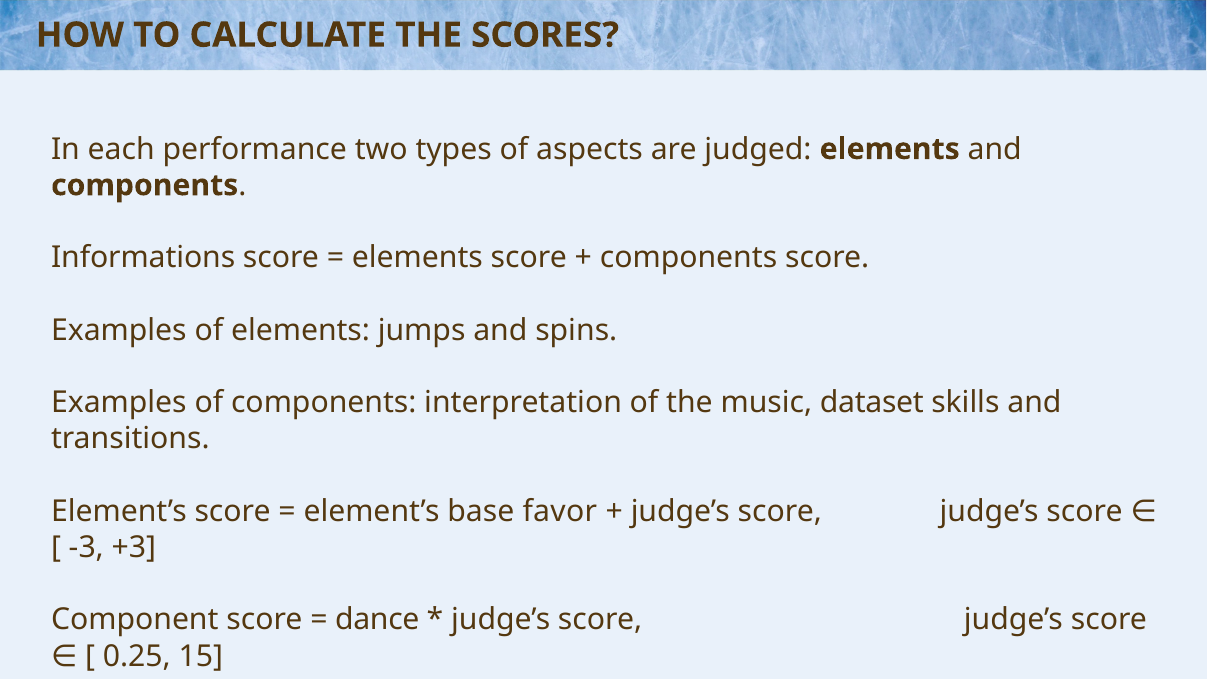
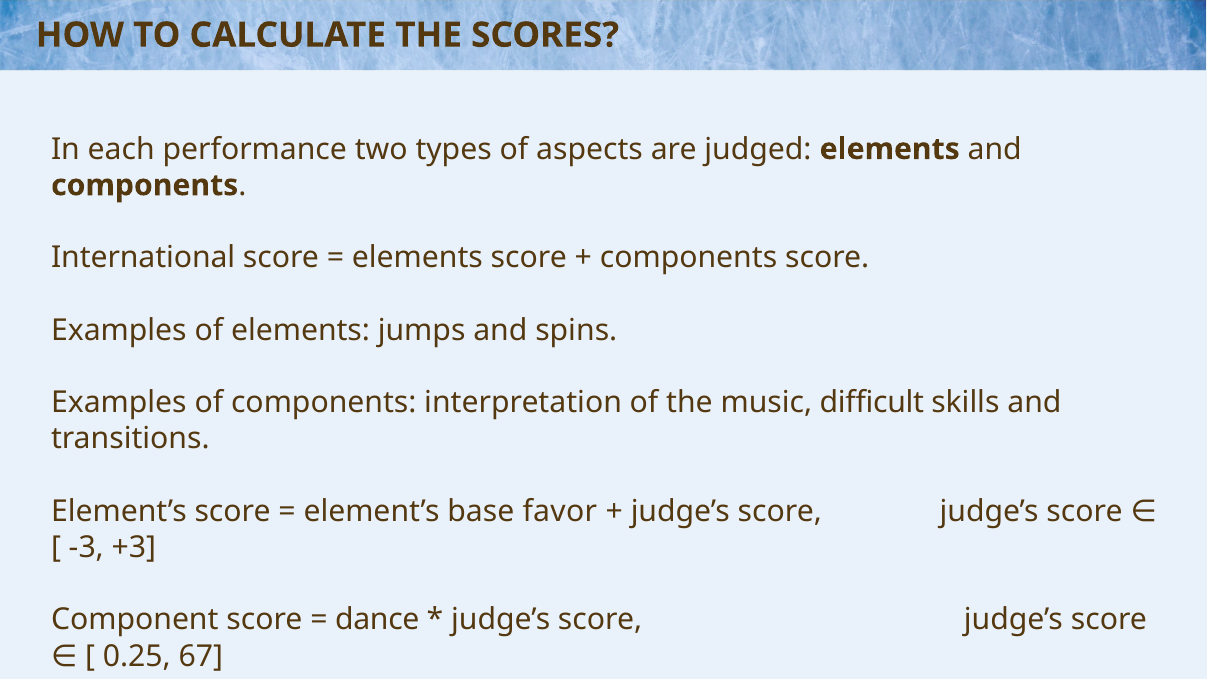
Informations: Informations -> International
dataset: dataset -> difficult
15: 15 -> 67
